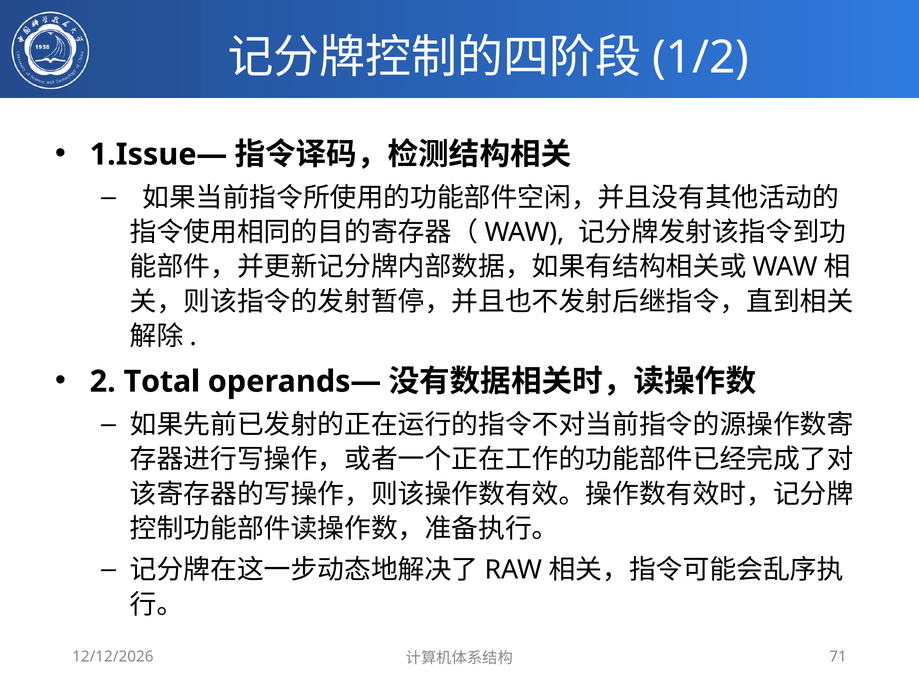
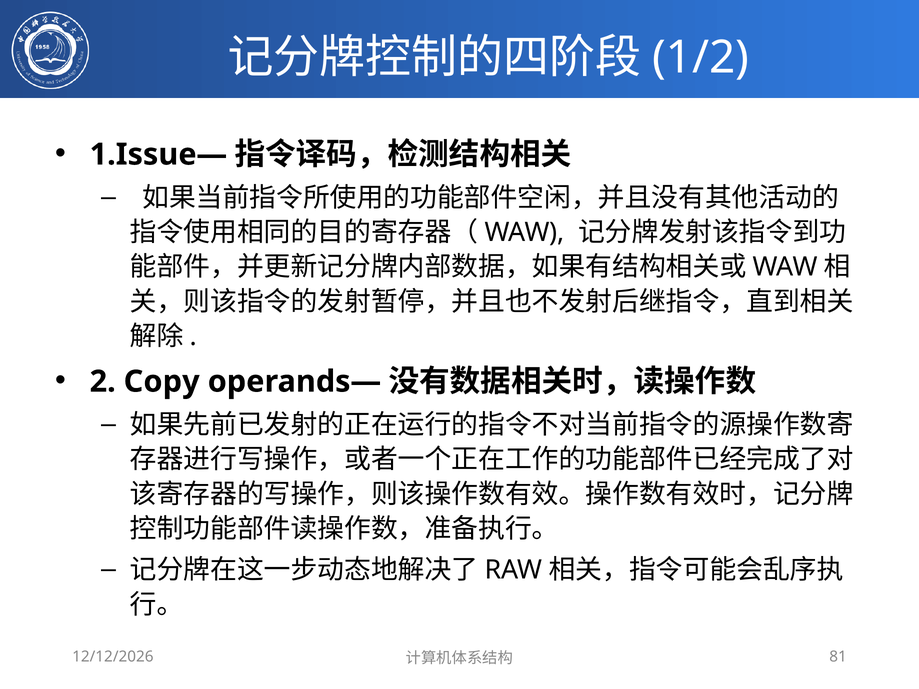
Total: Total -> Copy
71: 71 -> 81
